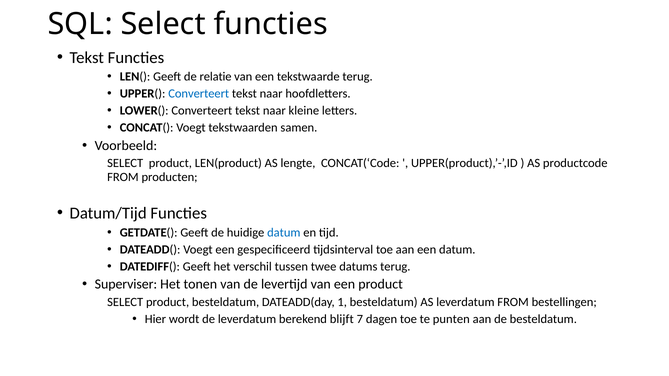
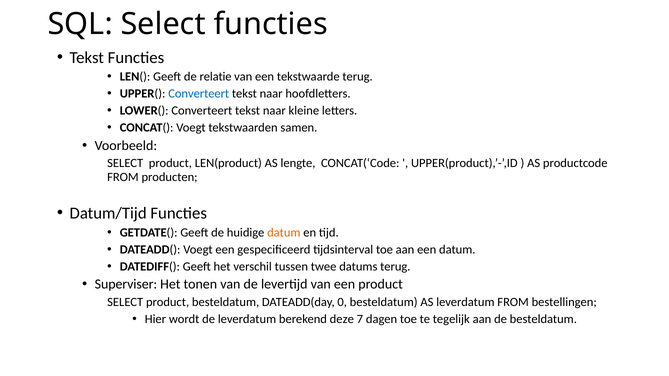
datum at (284, 233) colour: blue -> orange
1: 1 -> 0
blijft: blijft -> deze
punten: punten -> tegelijk
